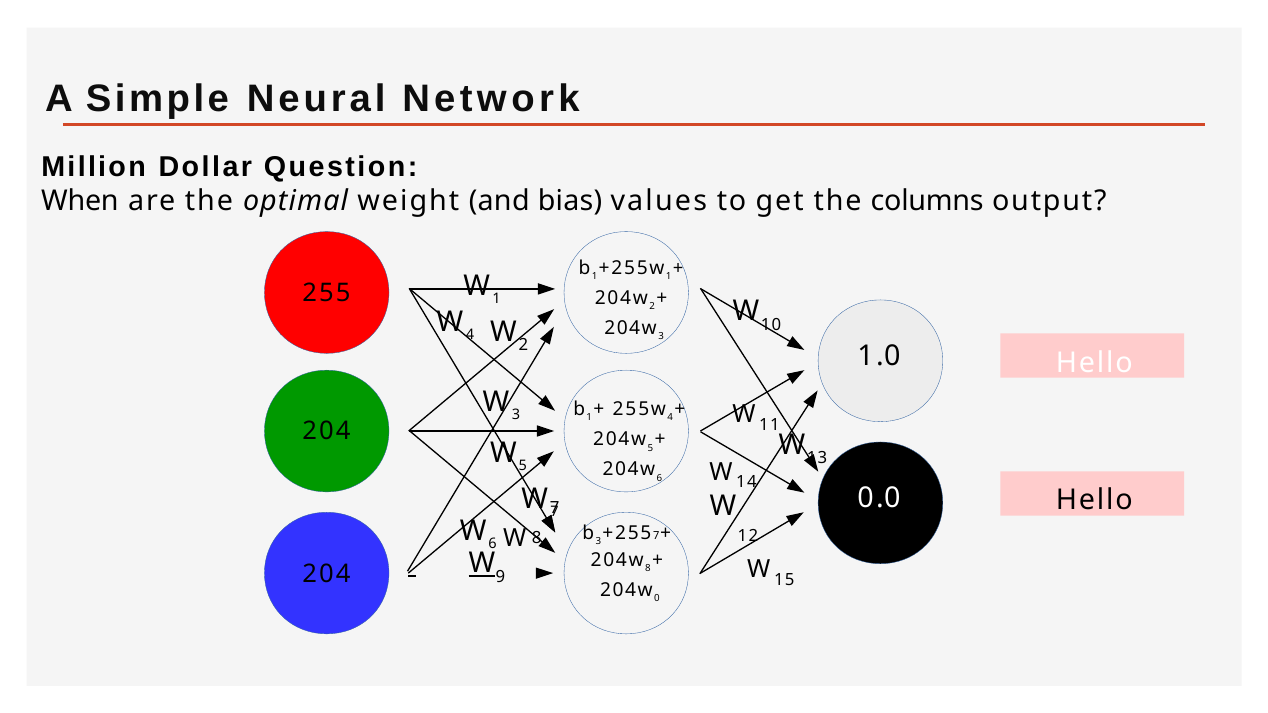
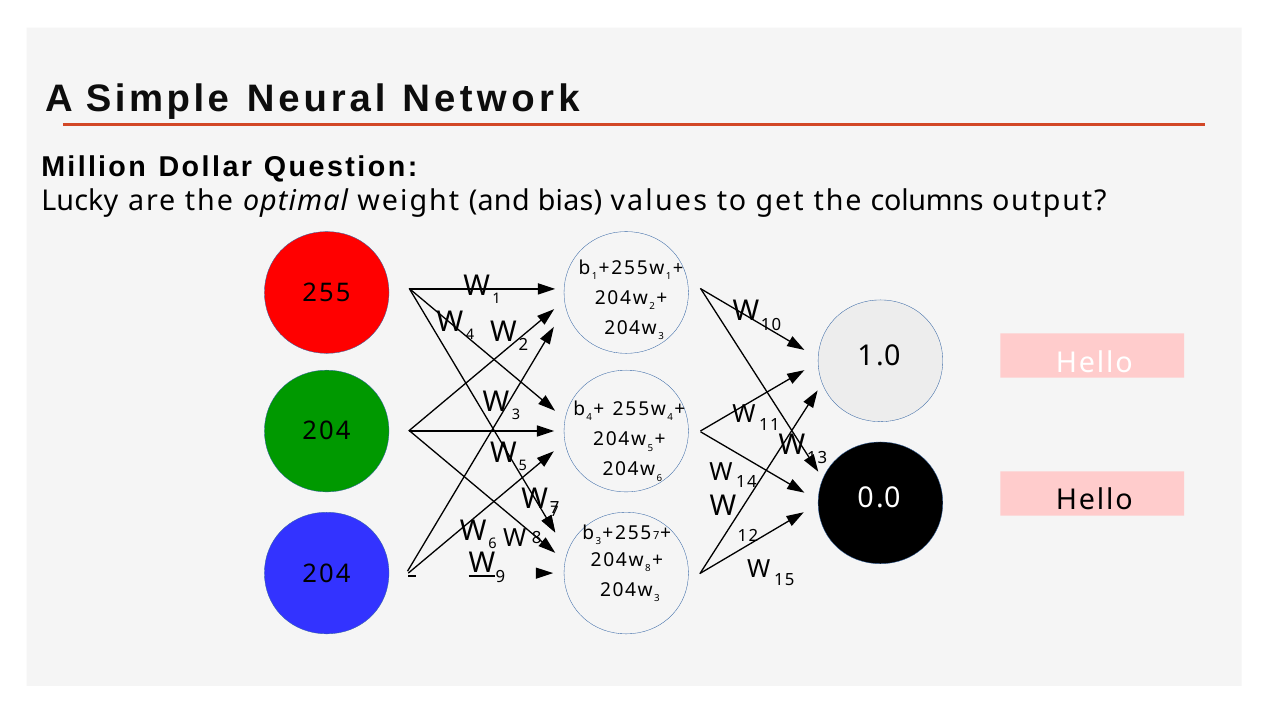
When: When -> Lucky
1 at (589, 418): 1 -> 4
0 at (657, 599): 0 -> 3
